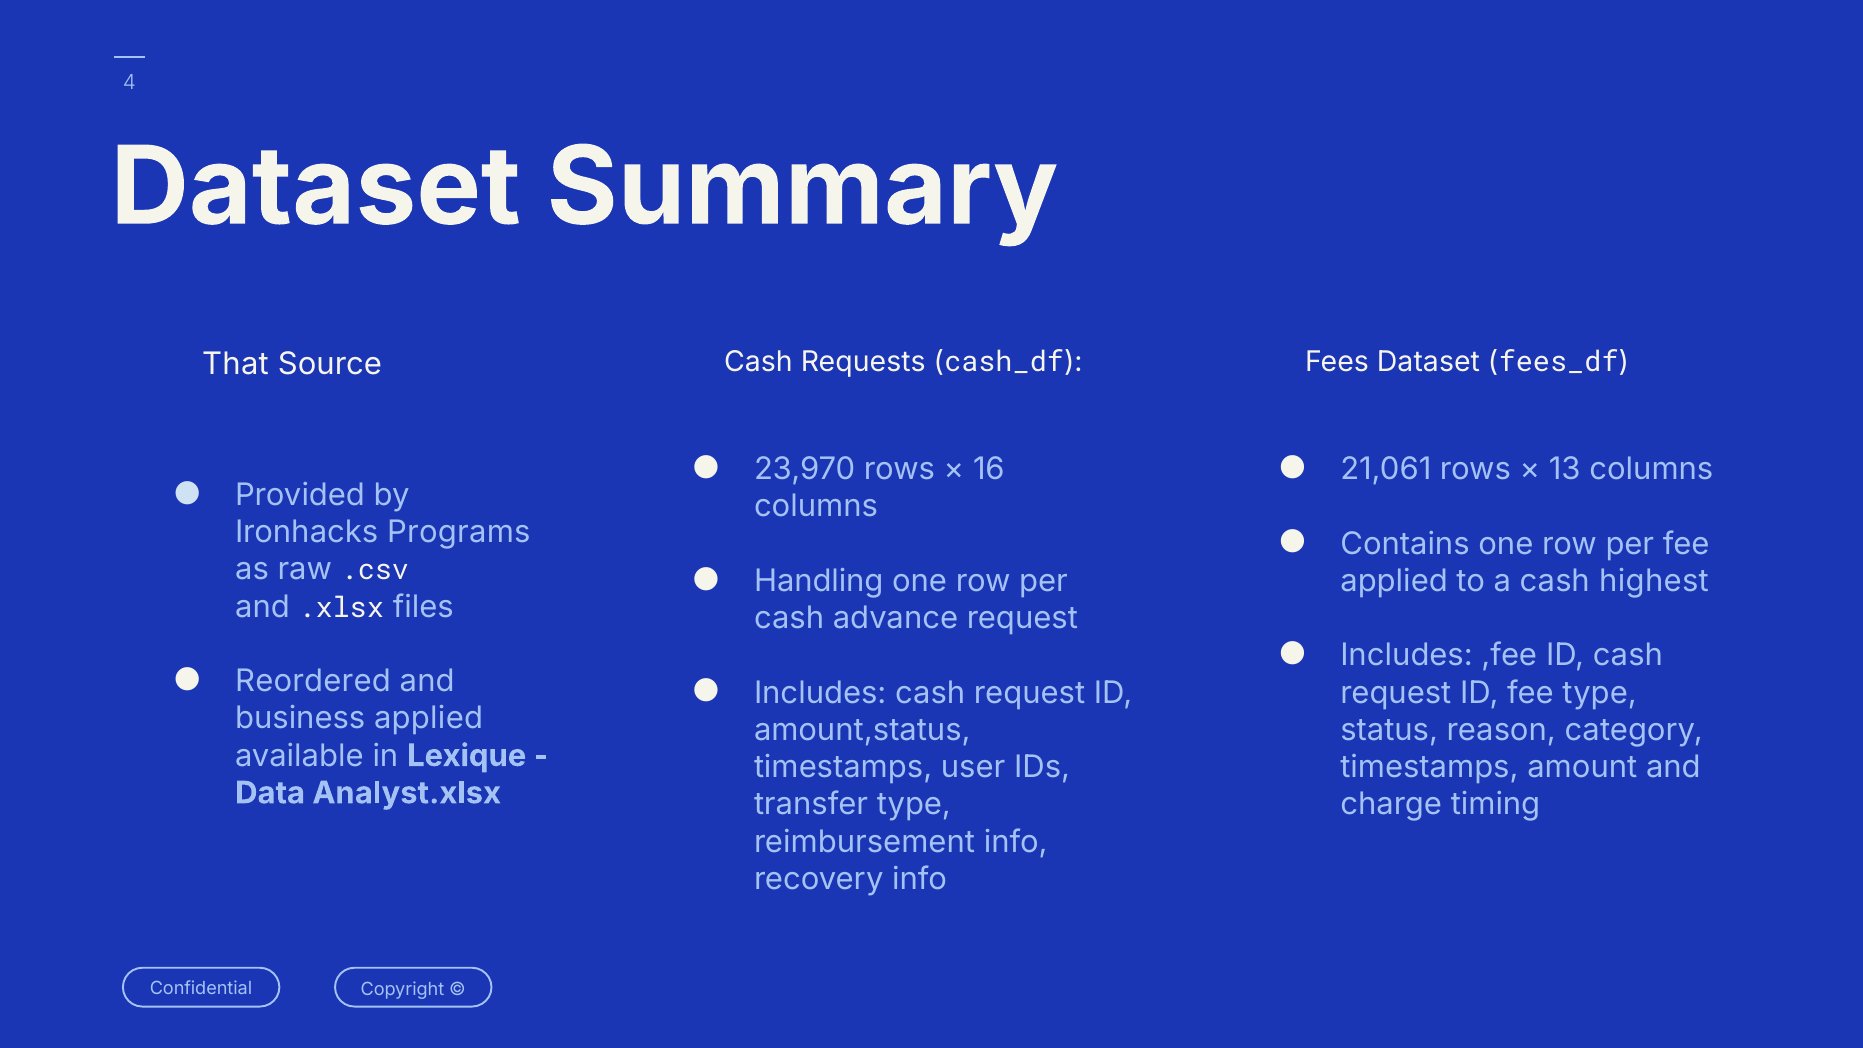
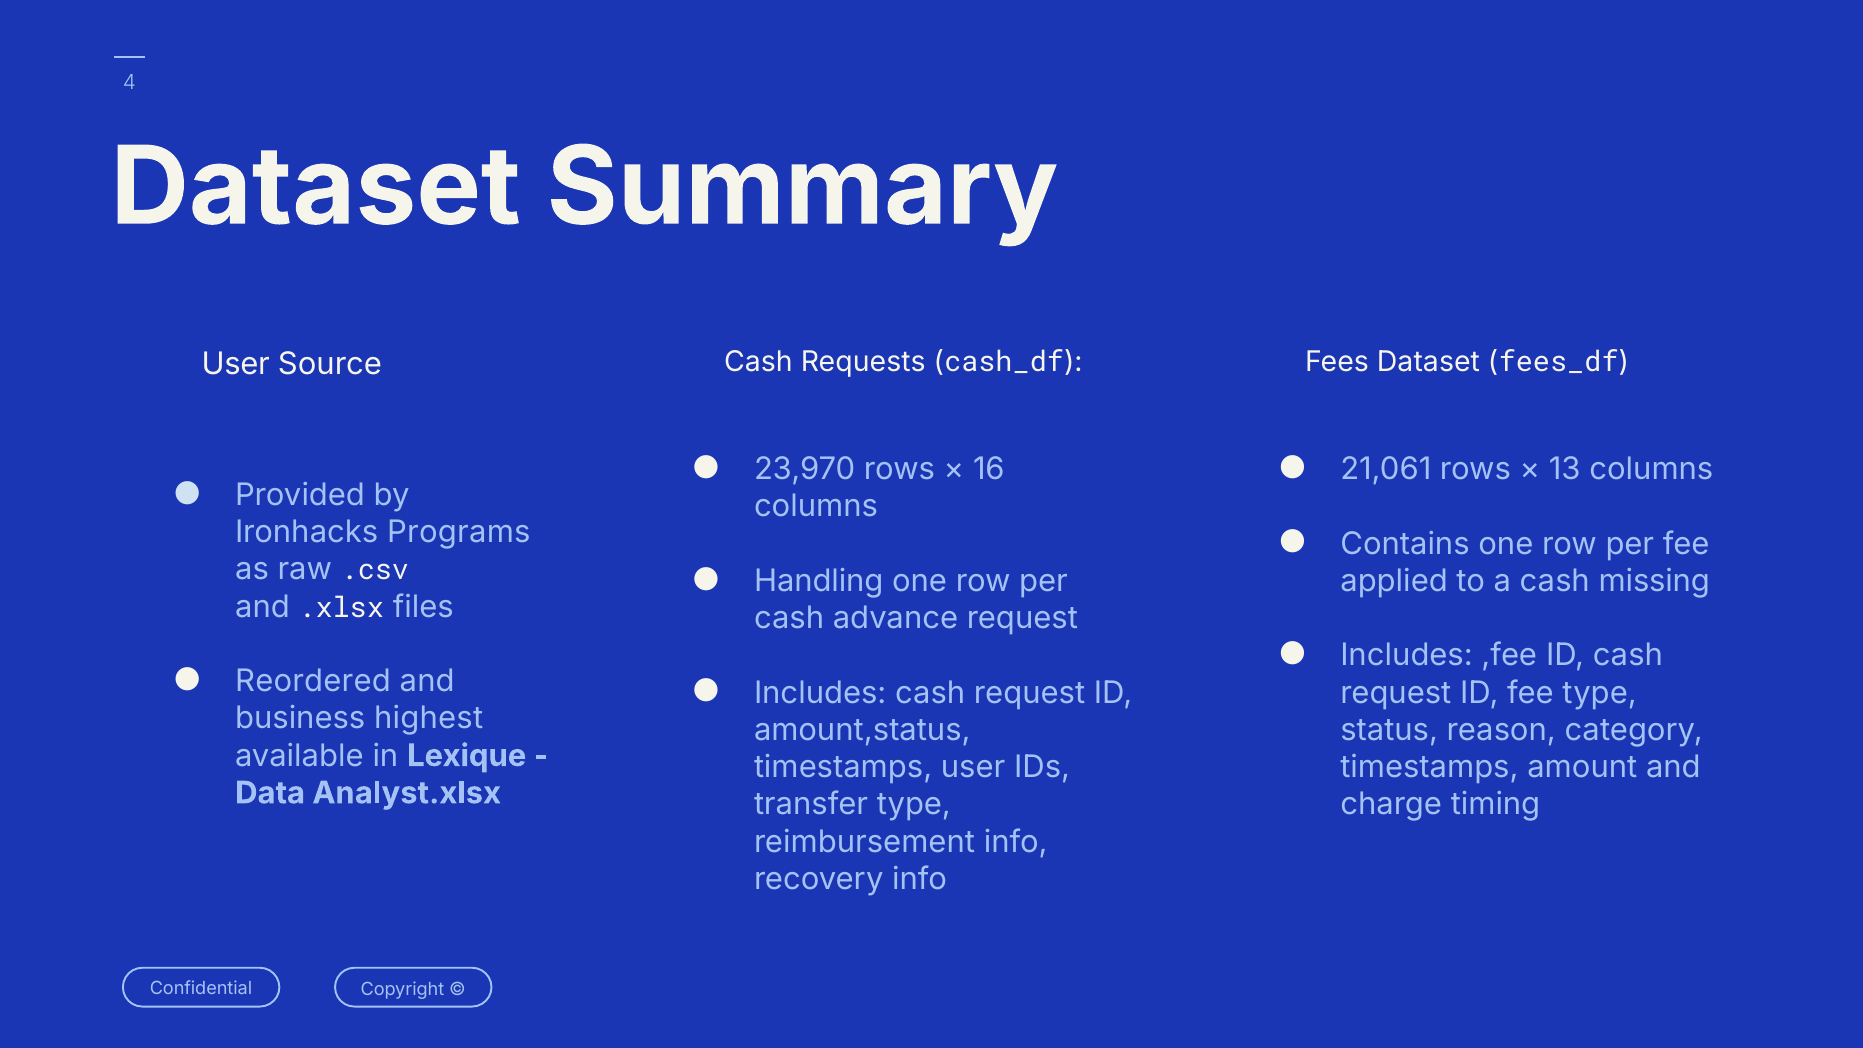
That at (235, 364): That -> User
highest: highest -> missing
business applied: applied -> highest
